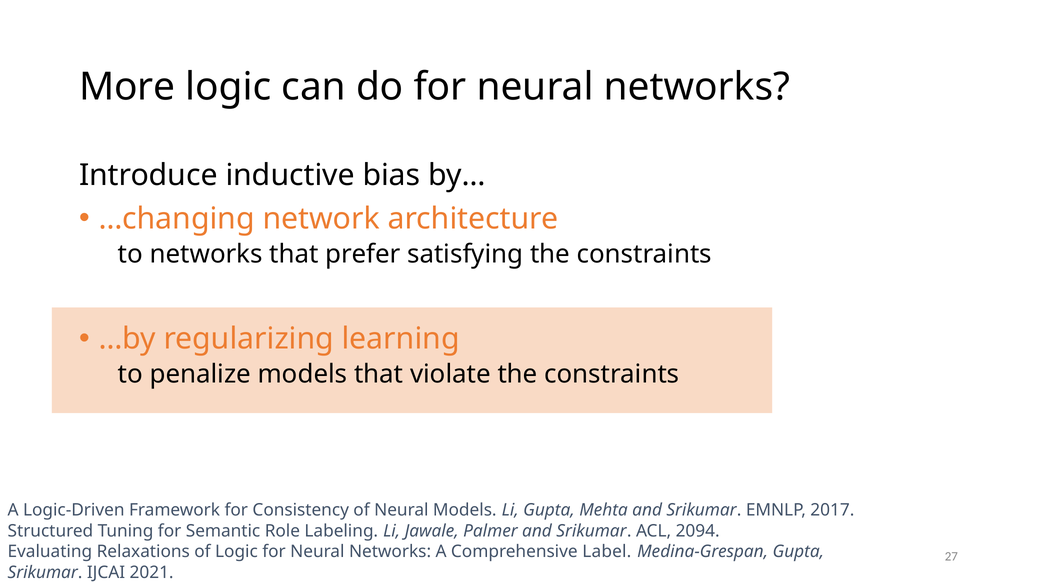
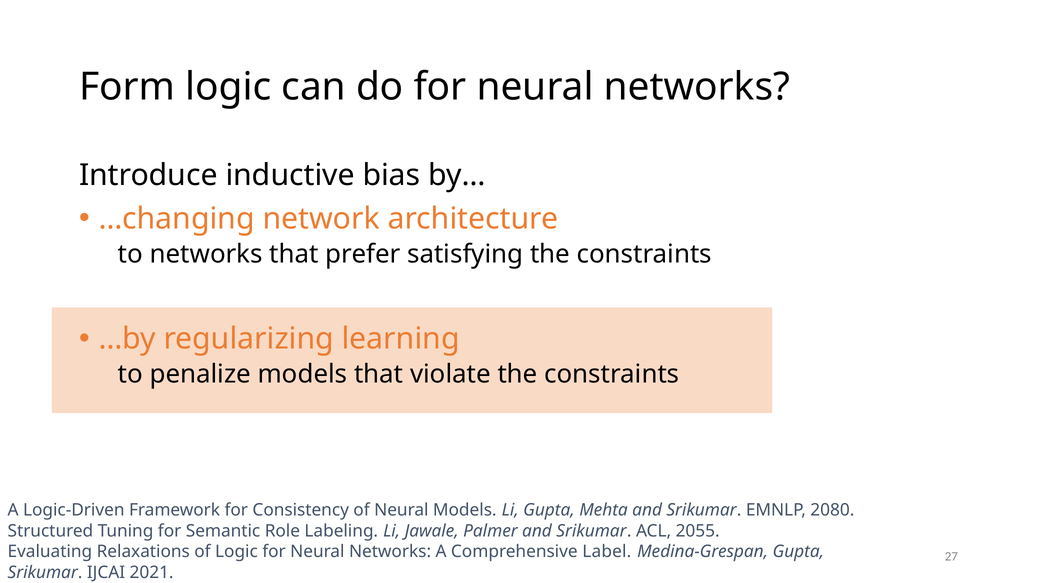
More: More -> Form
2017: 2017 -> 2080
2094: 2094 -> 2055
